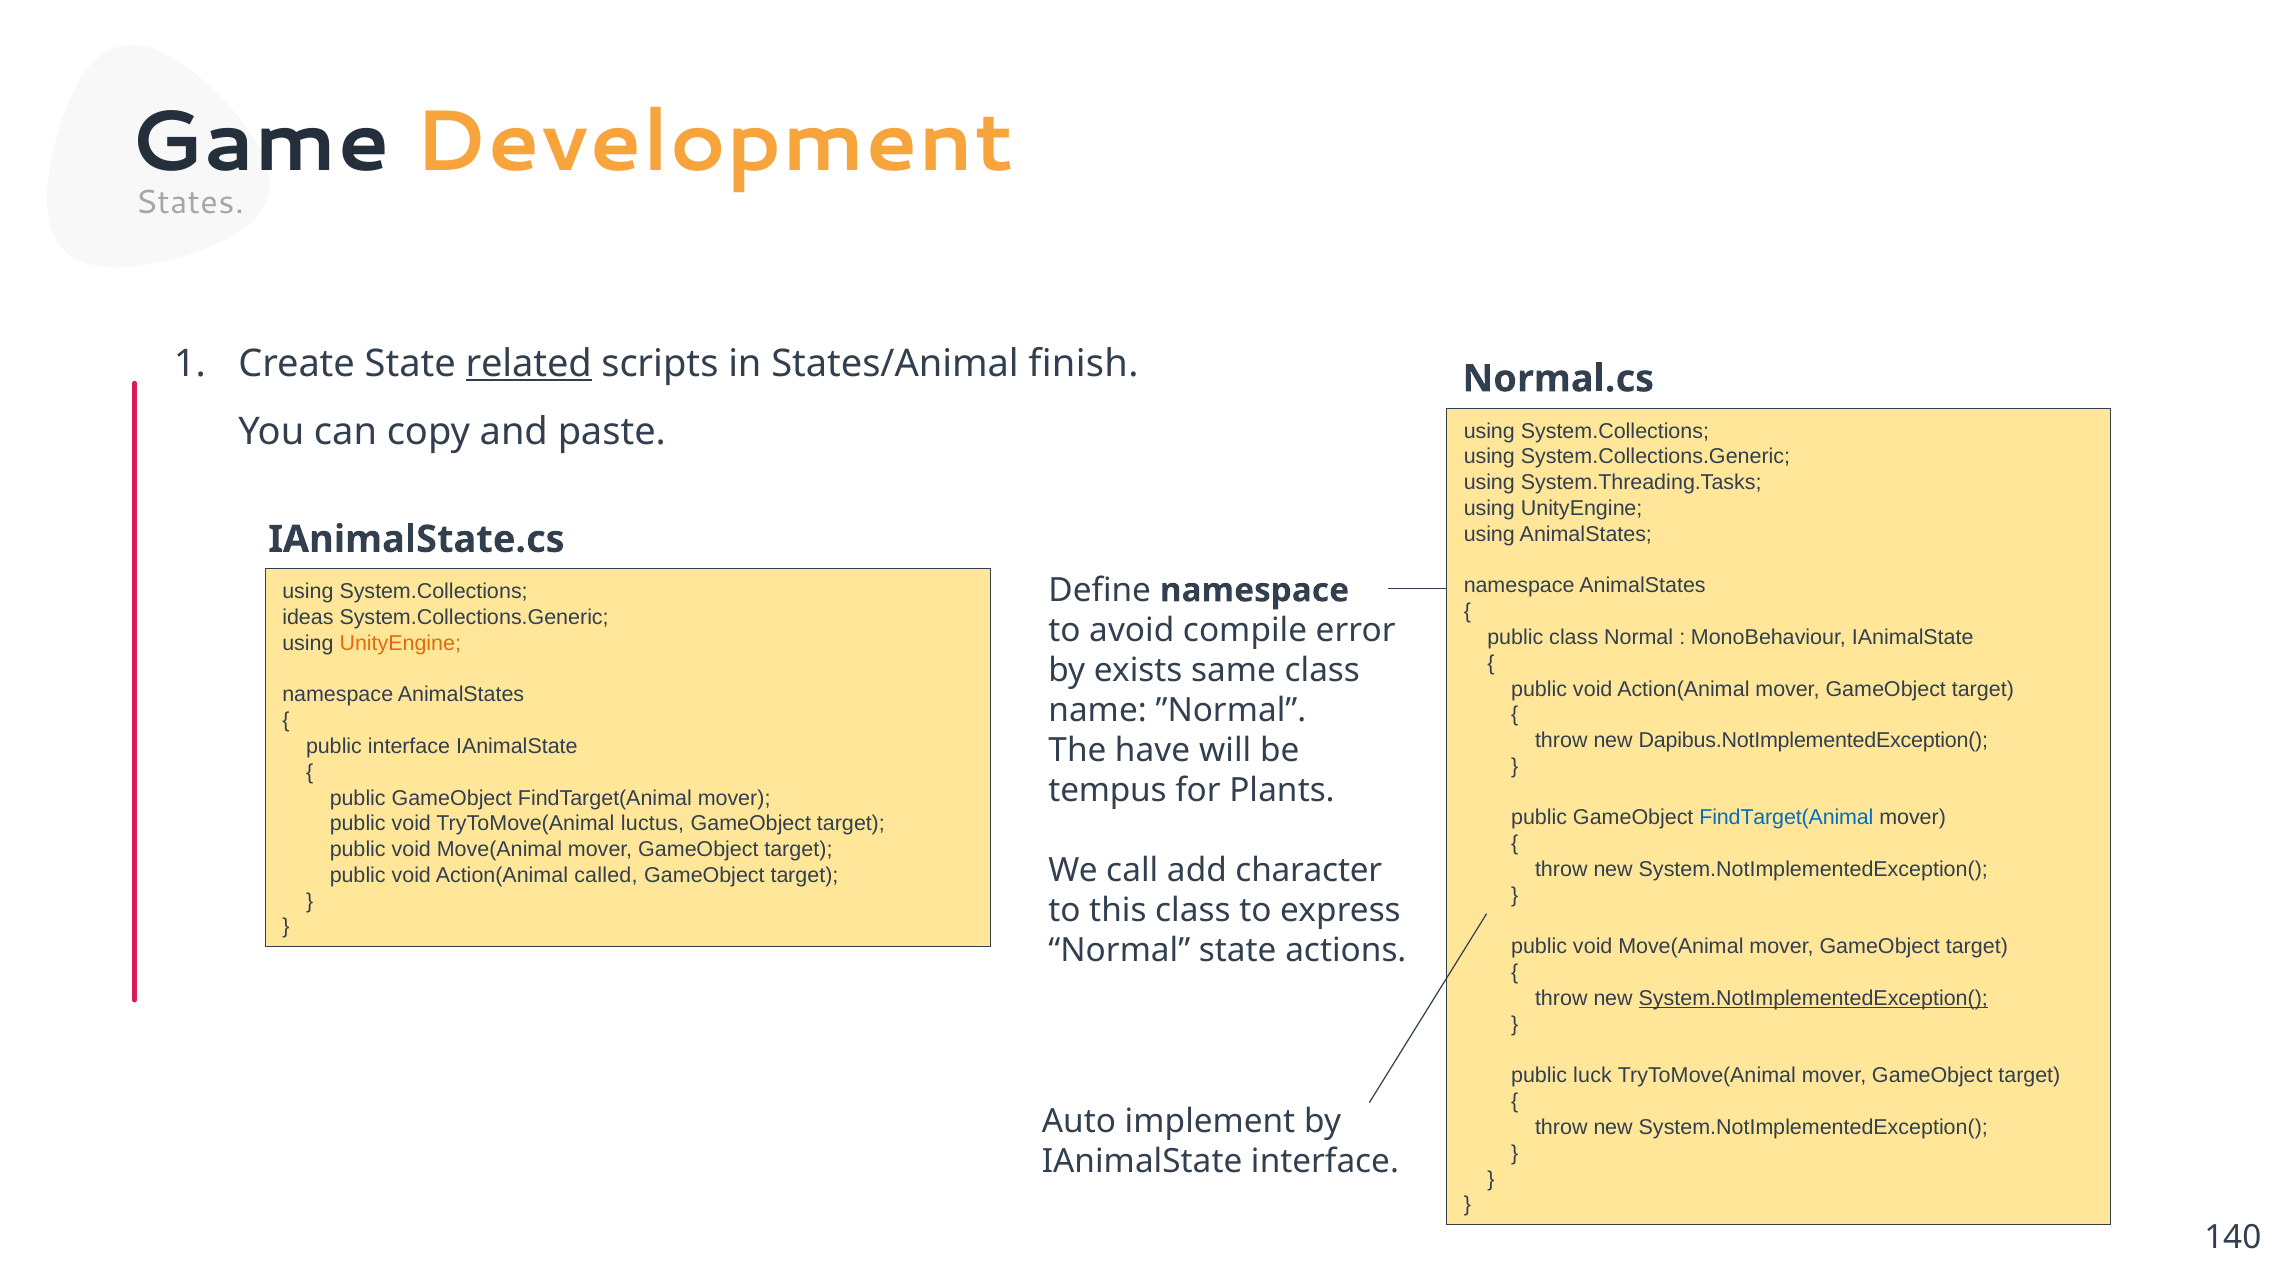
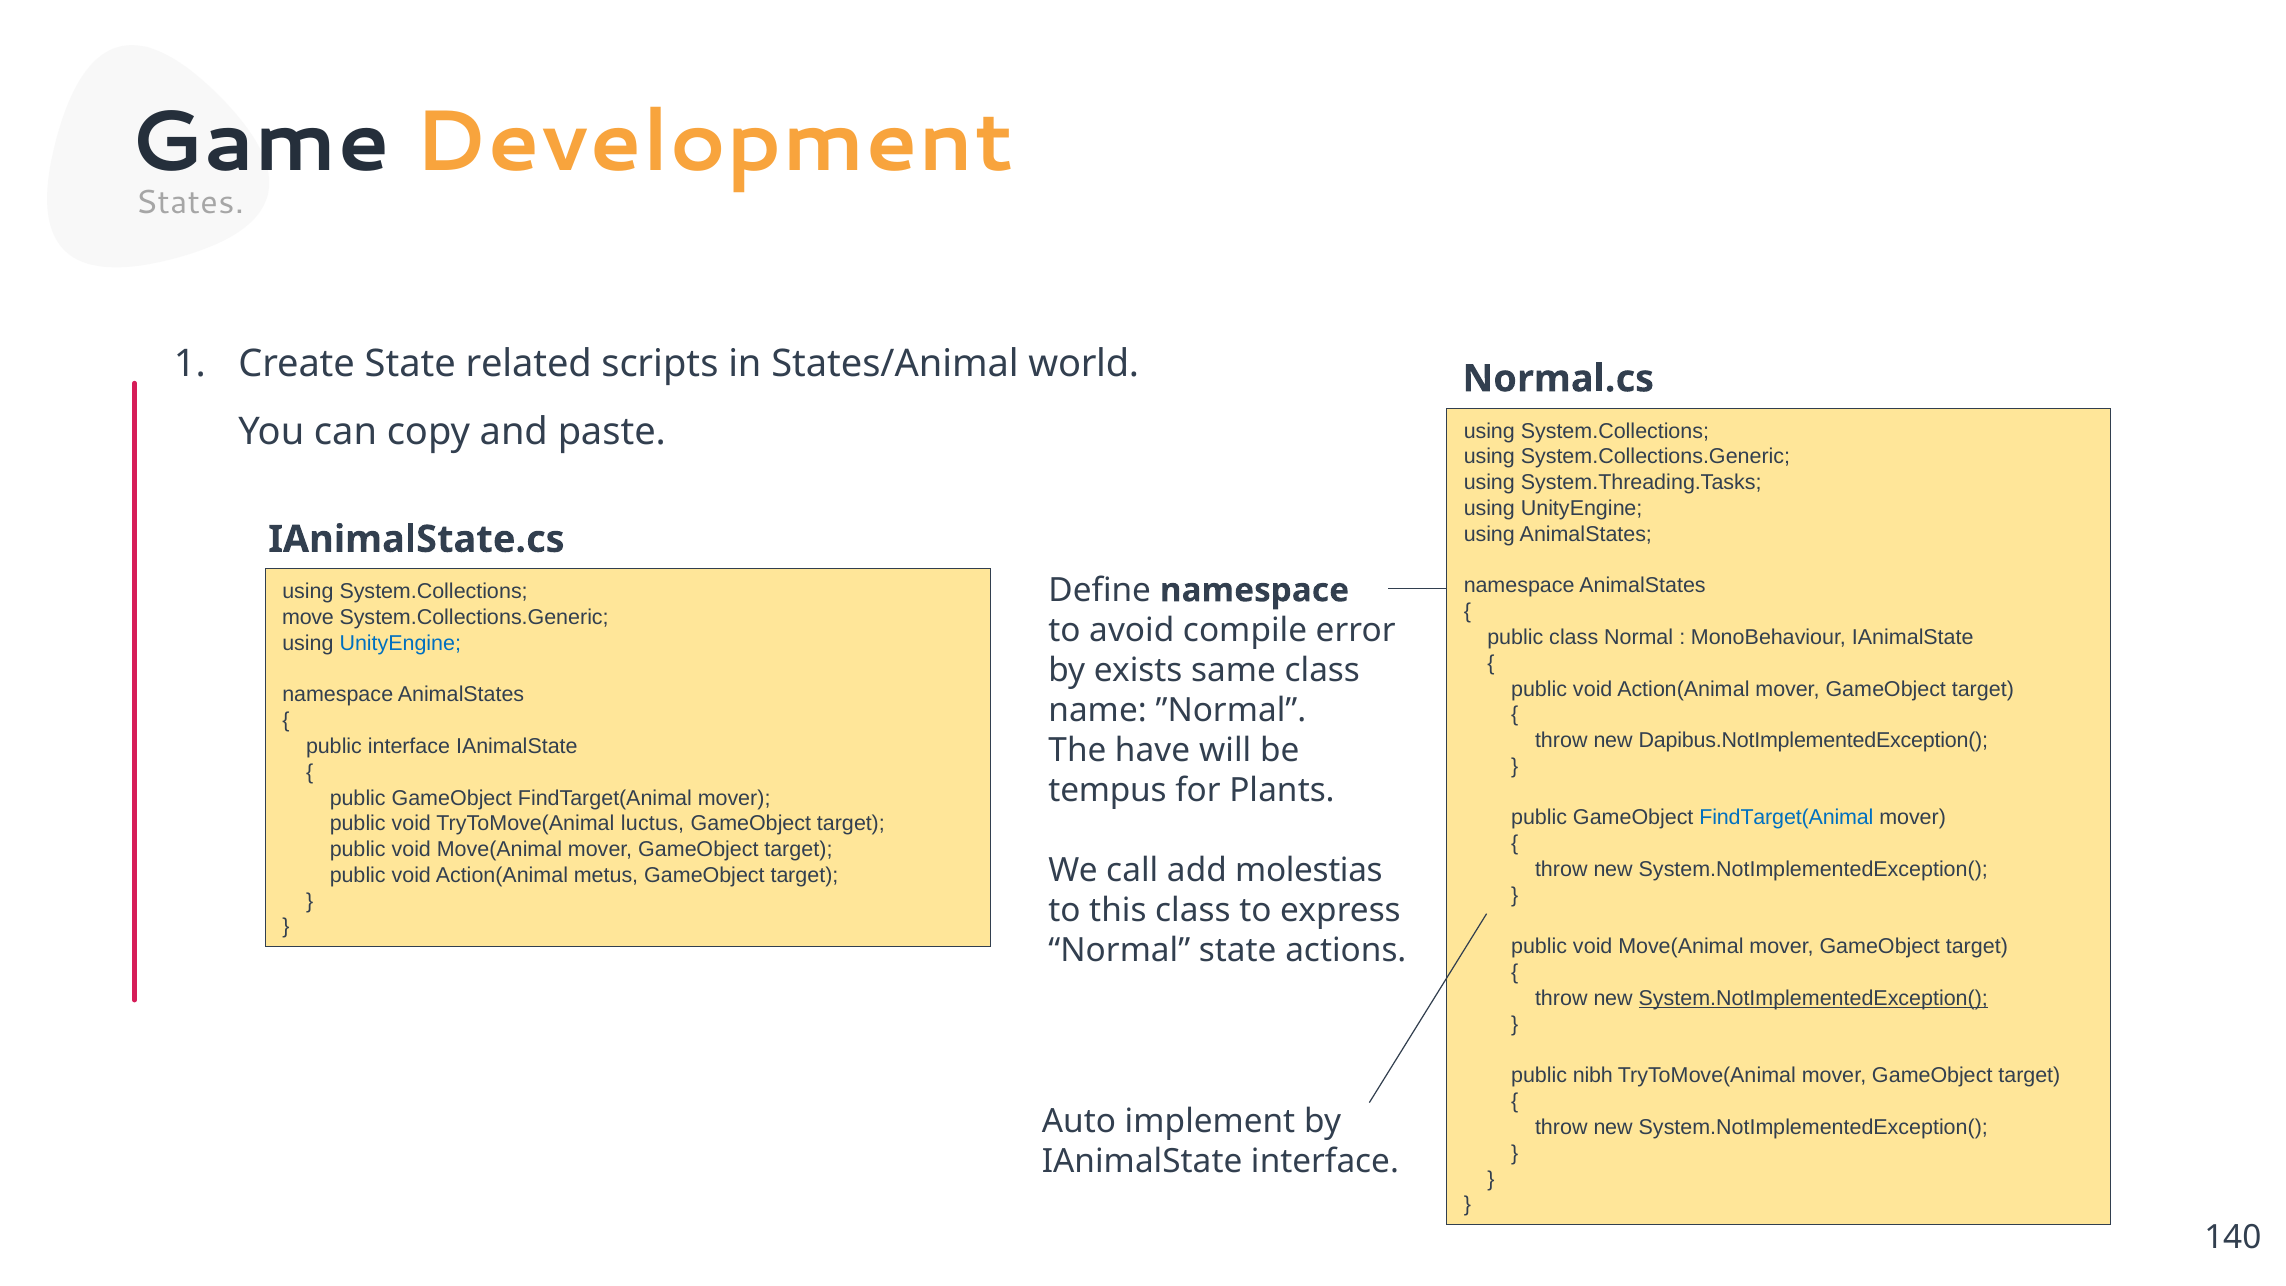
related underline: present -> none
finish: finish -> world
ideas: ideas -> move
UnityEngine at (400, 643) colour: orange -> blue
character: character -> molestias
called: called -> metus
luck: luck -> nibh
